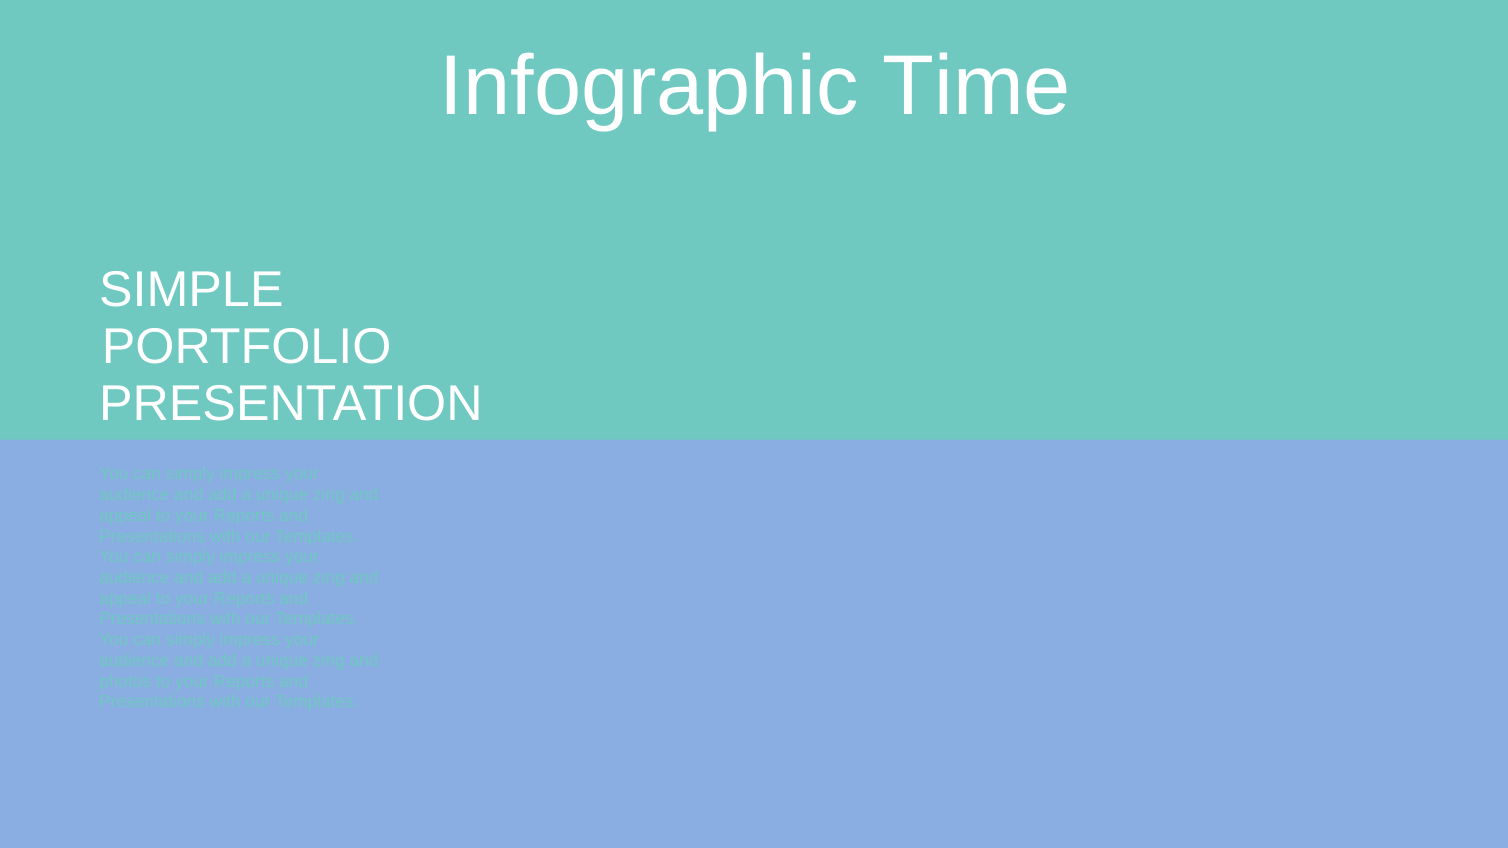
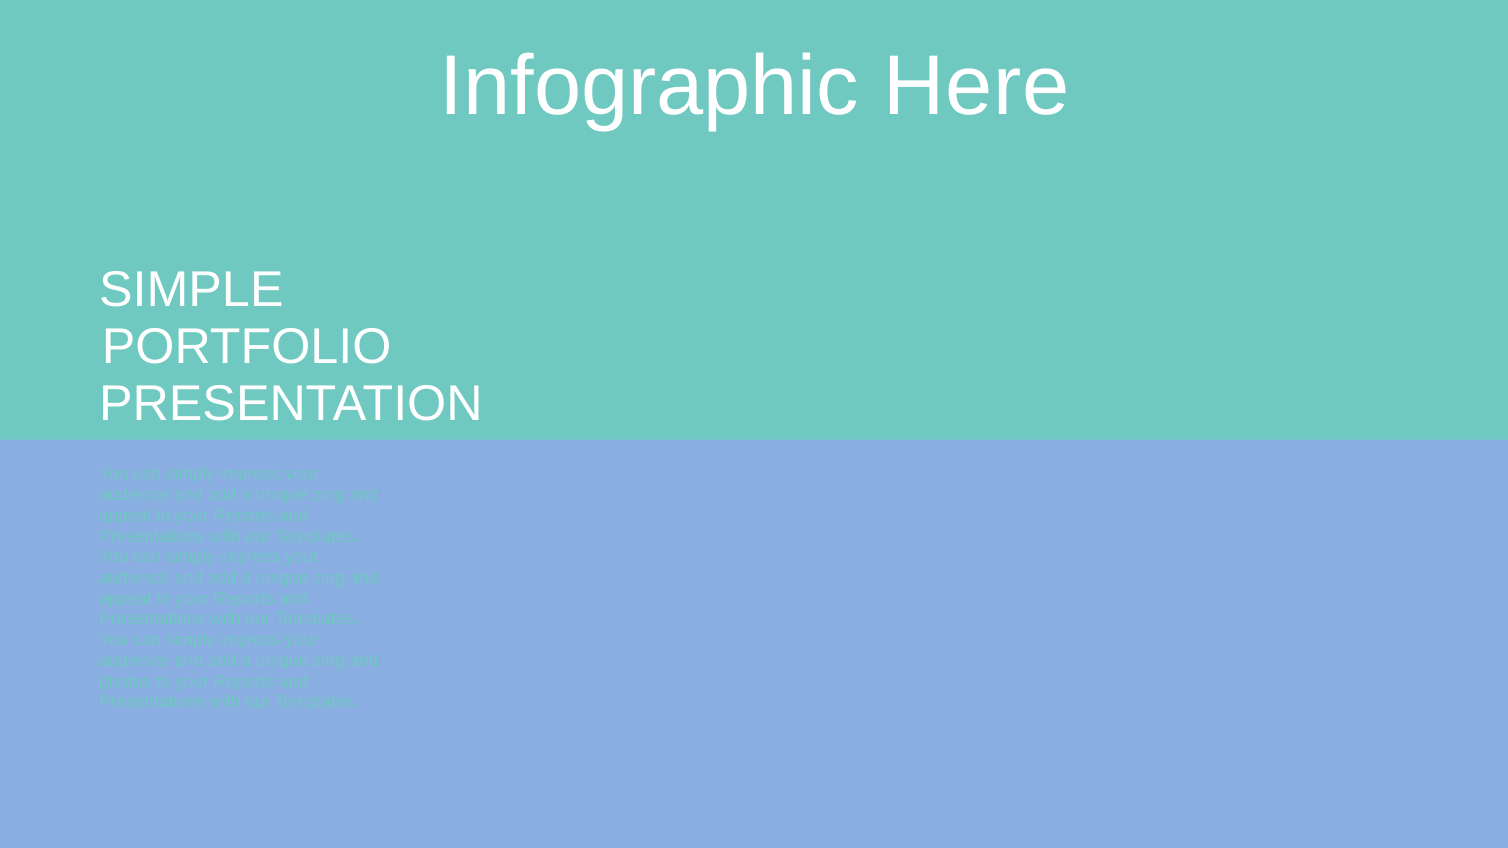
Time: Time -> Here
